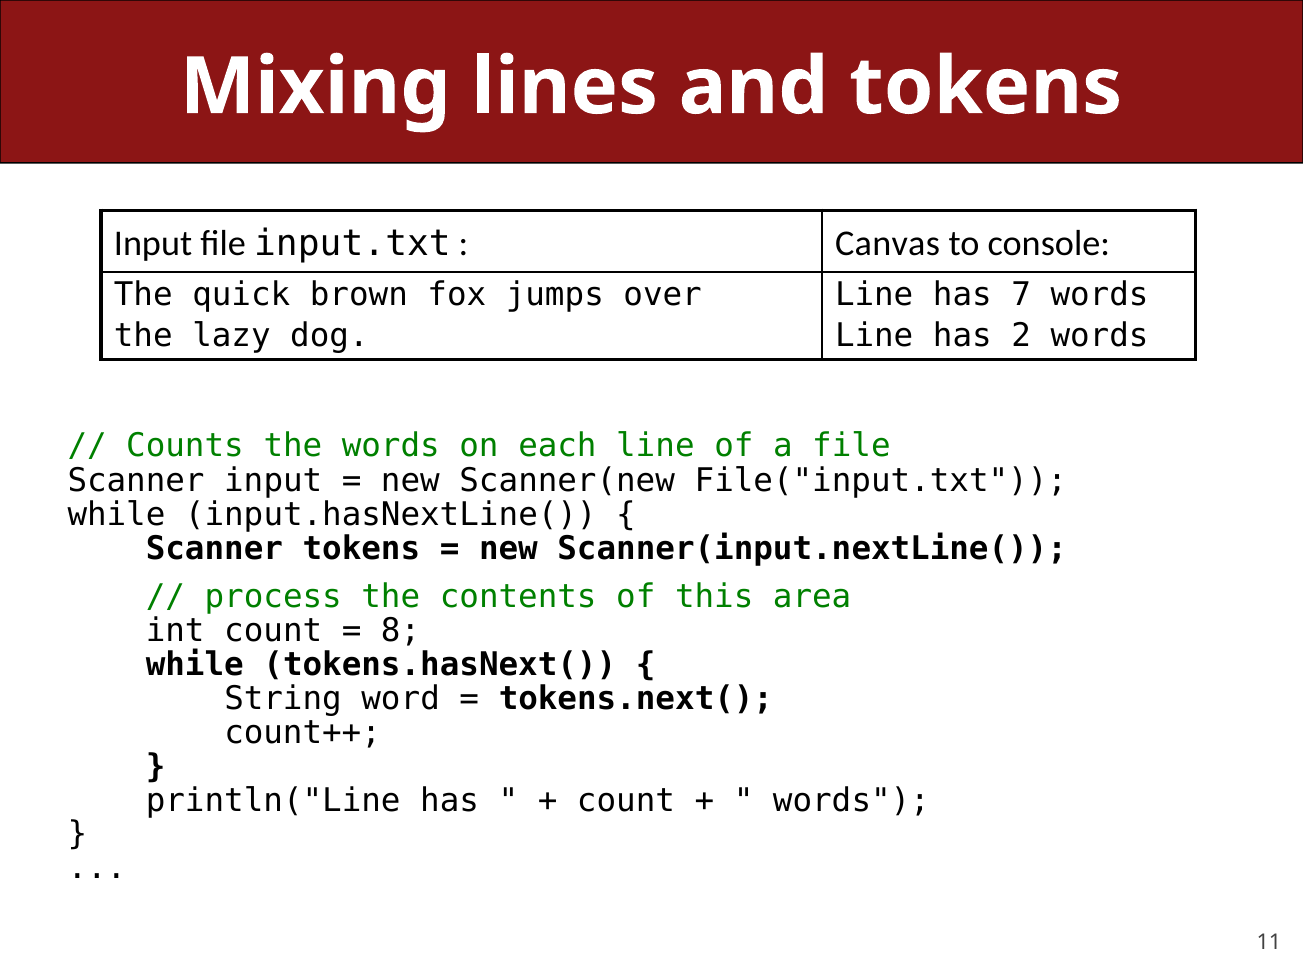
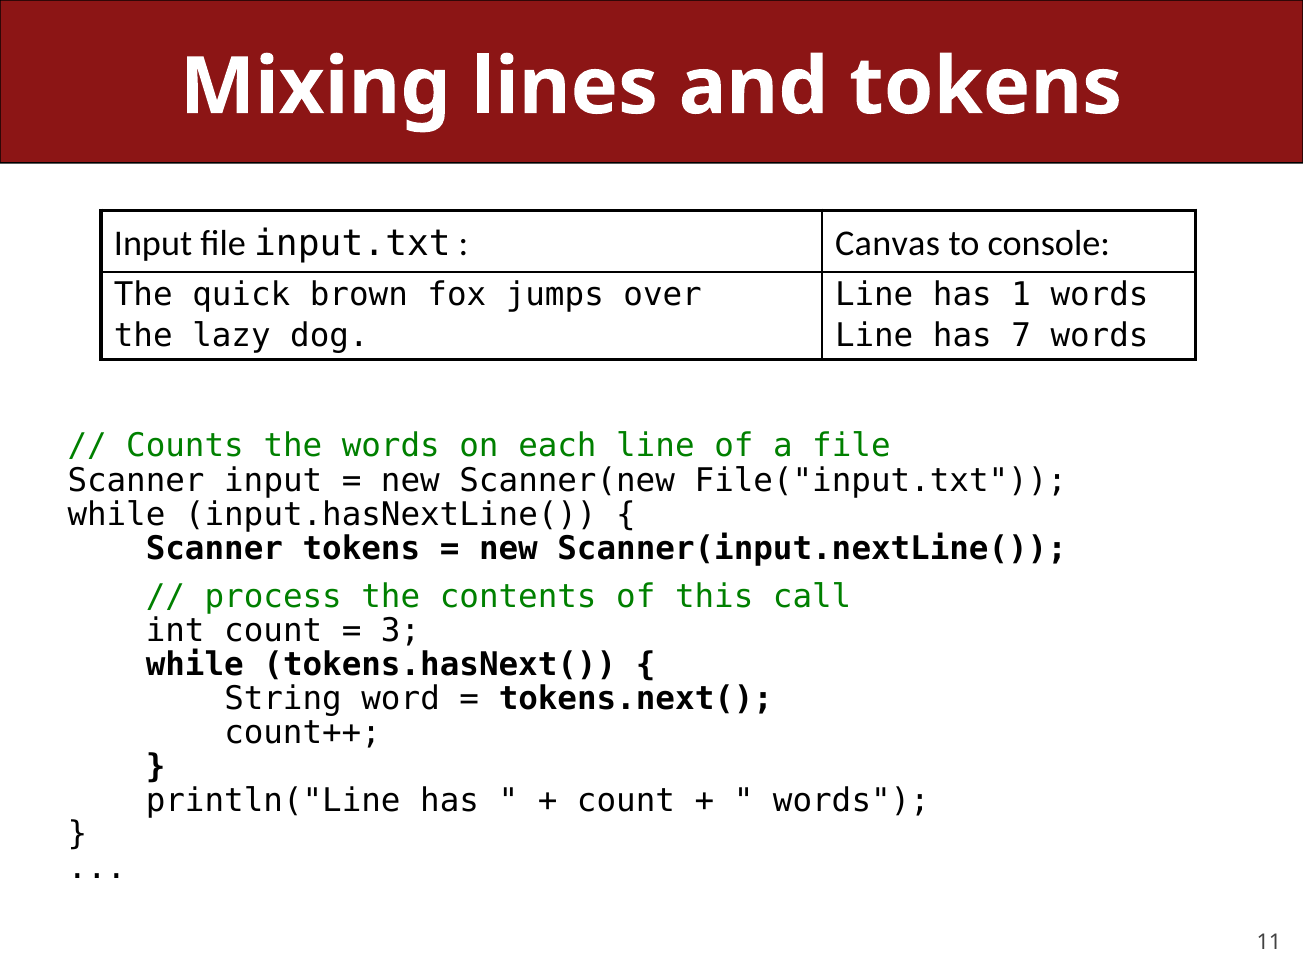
7: 7 -> 1
2: 2 -> 7
area: area -> call
8: 8 -> 3
